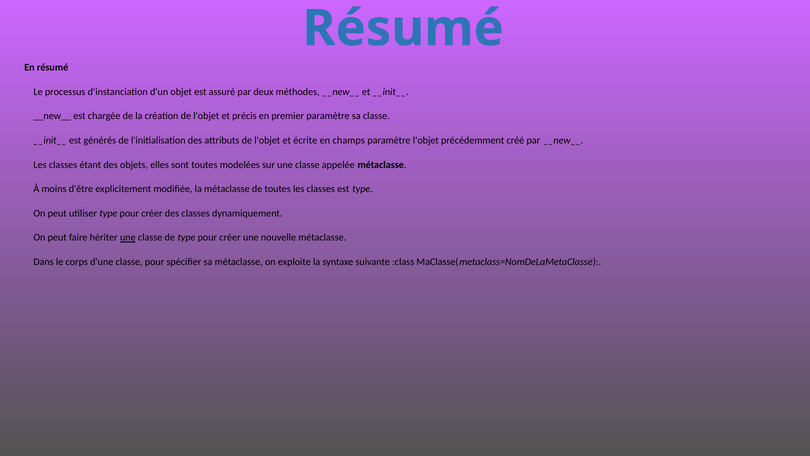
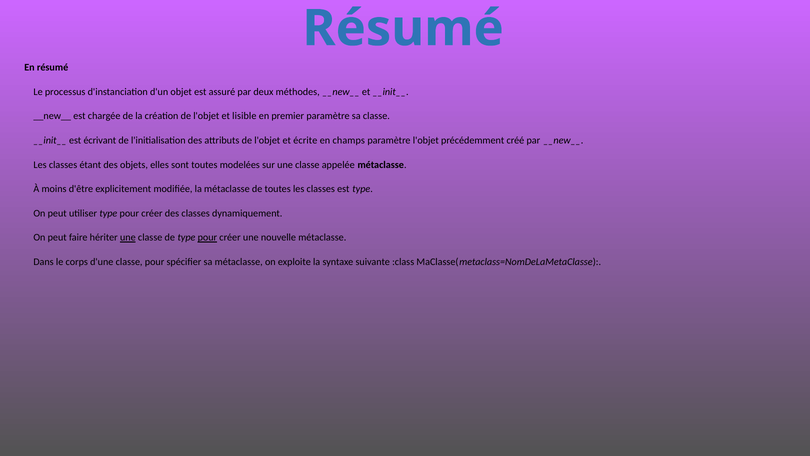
précis: précis -> lisible
générés: générés -> écrivant
pour at (207, 237) underline: none -> present
